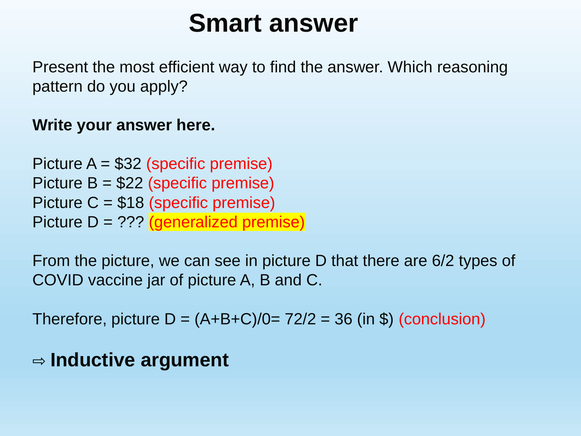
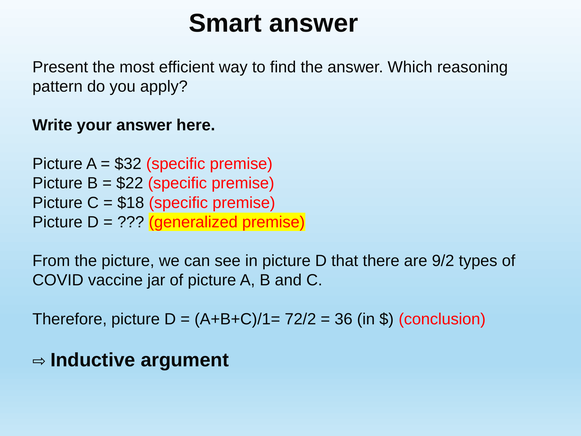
6/2: 6/2 -> 9/2
A+B+C)/0=: A+B+C)/0= -> A+B+C)/1=
